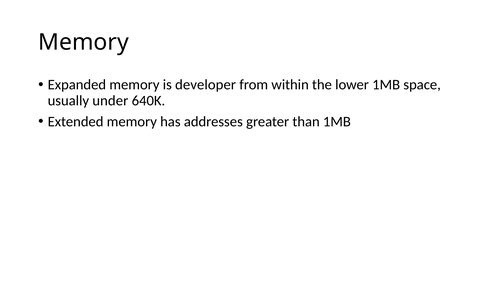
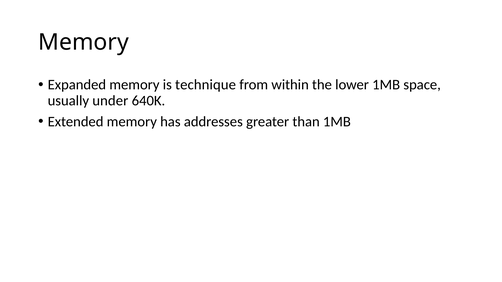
developer: developer -> technique
